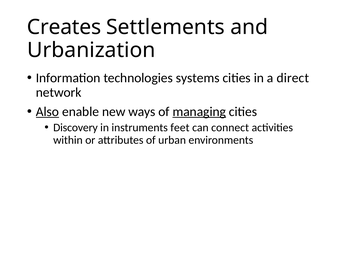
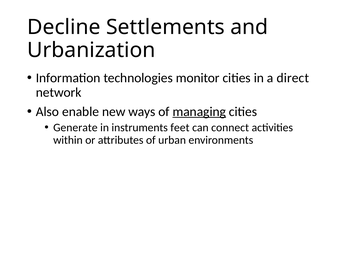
Creates: Creates -> Decline
systems: systems -> monitor
Also underline: present -> none
Discovery: Discovery -> Generate
